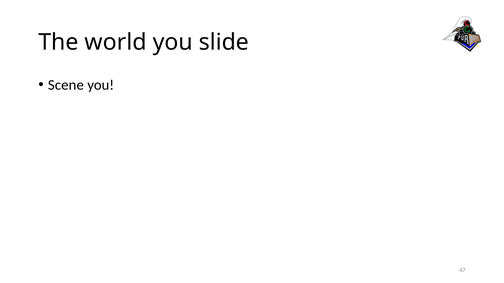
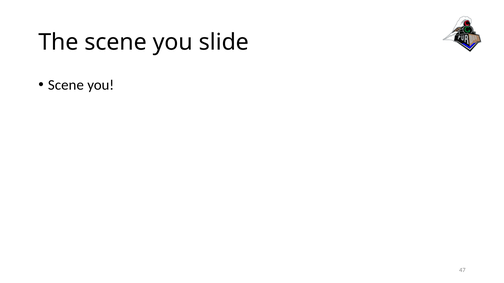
The world: world -> scene
